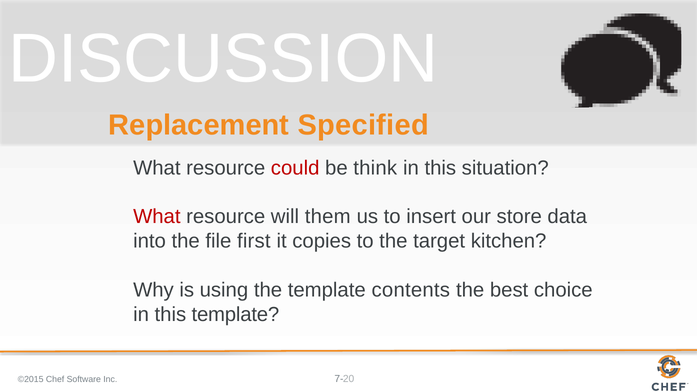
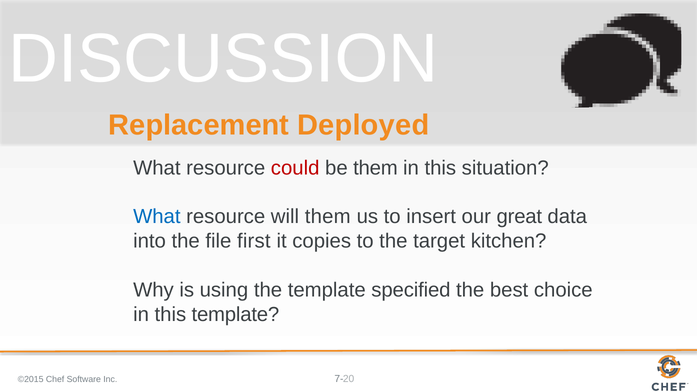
Specified: Specified -> Deployed
be think: think -> them
What at (157, 217) colour: red -> blue
store: store -> great
contents: contents -> specified
